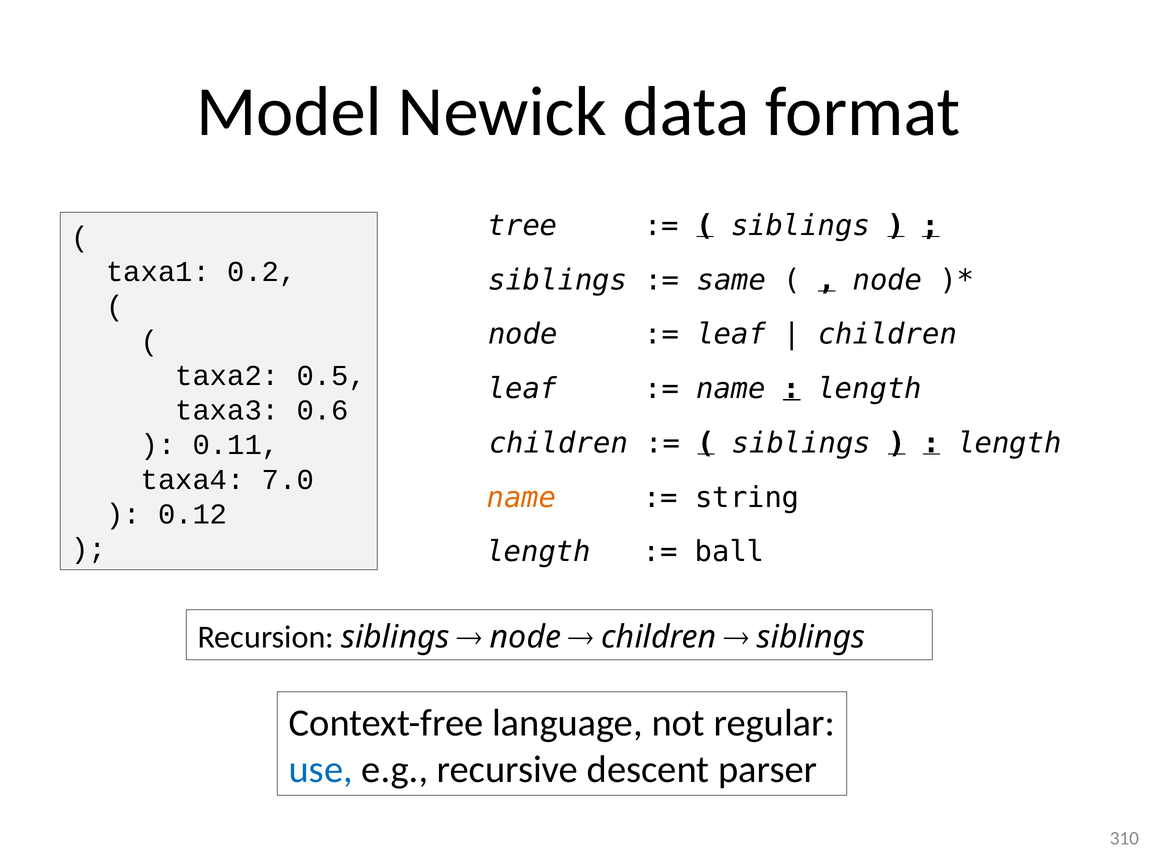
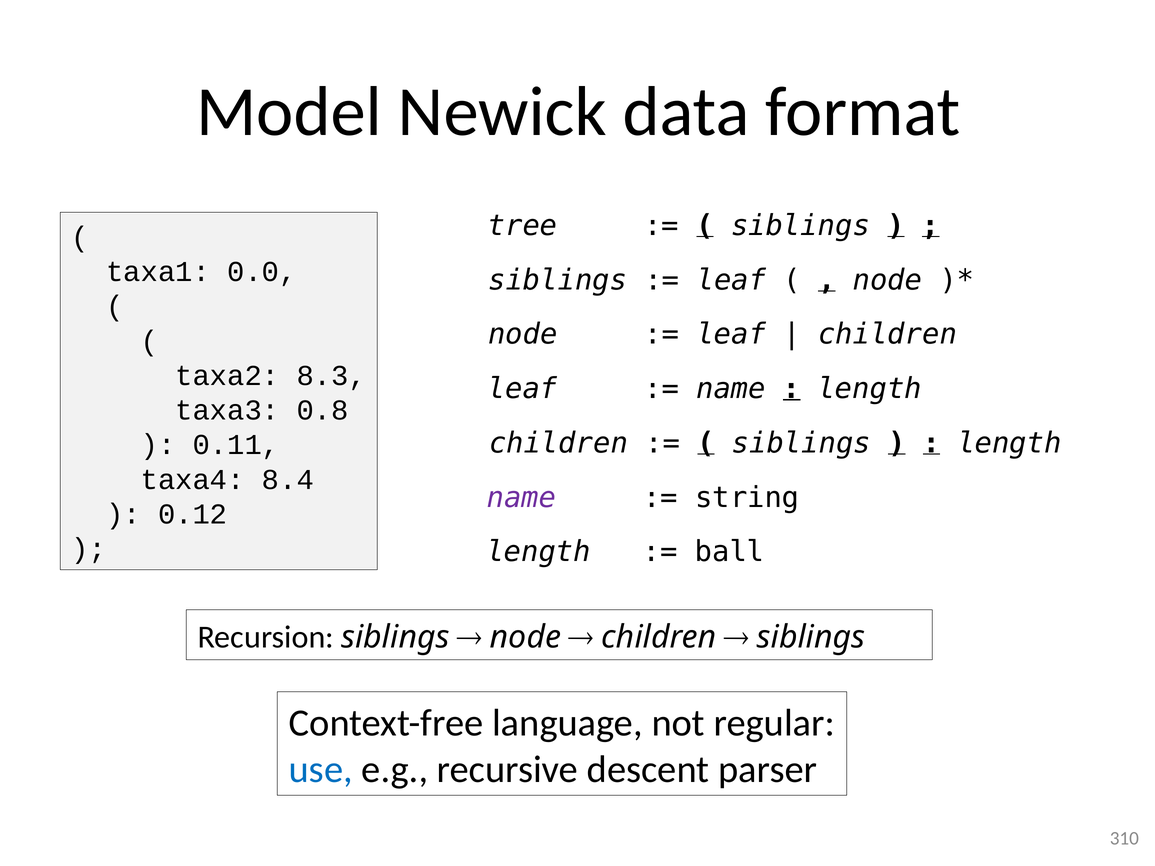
0.2: 0.2 -> 0.0
same at (731, 280): same -> leaf
0.5: 0.5 -> 8.3
0.6: 0.6 -> 0.8
7.0: 7.0 -> 8.4
name at (521, 498) colour: orange -> purple
